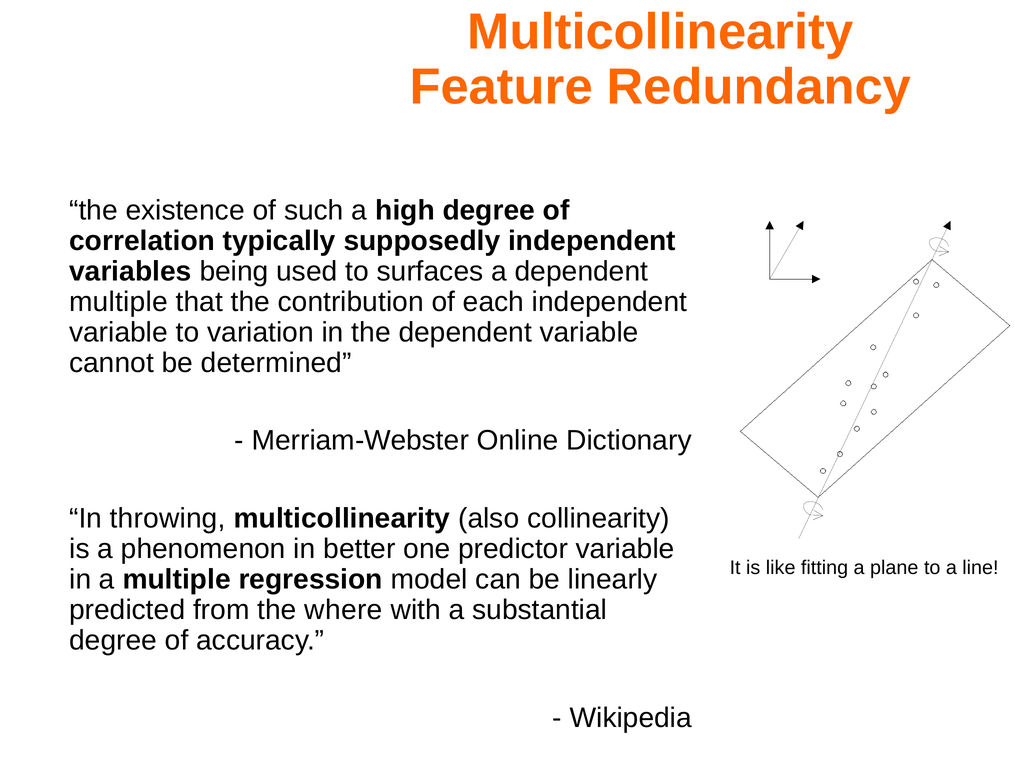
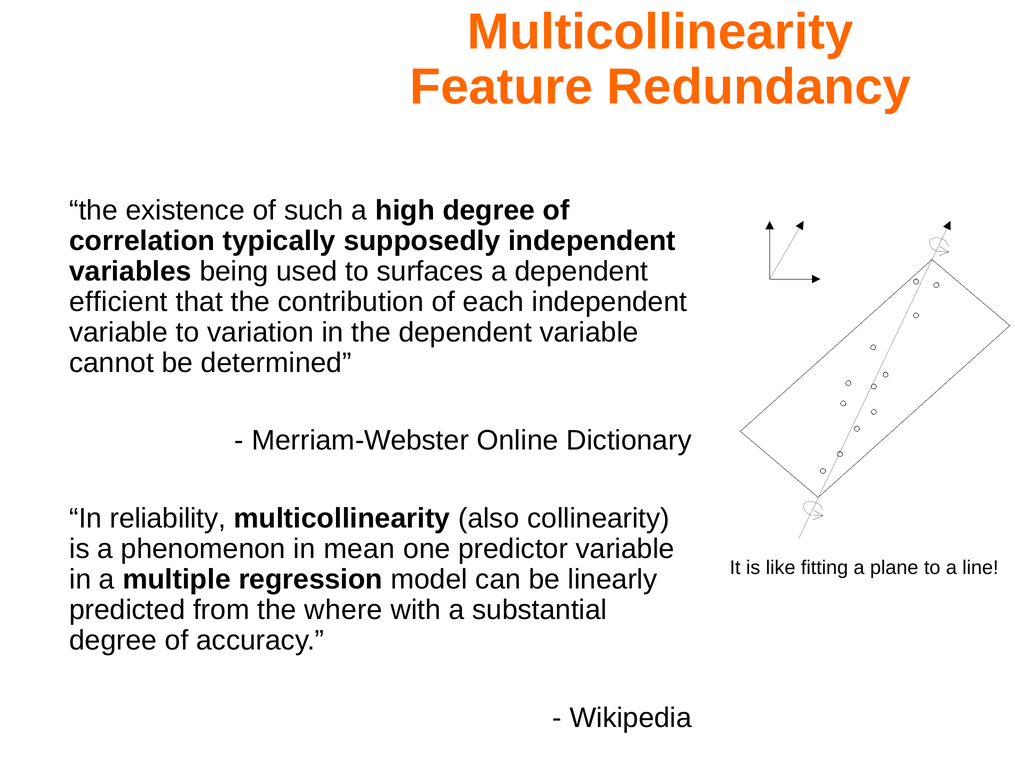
multiple at (118, 302): multiple -> efficient
throwing: throwing -> reliability
better: better -> mean
